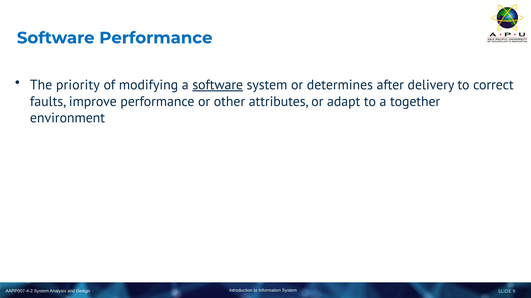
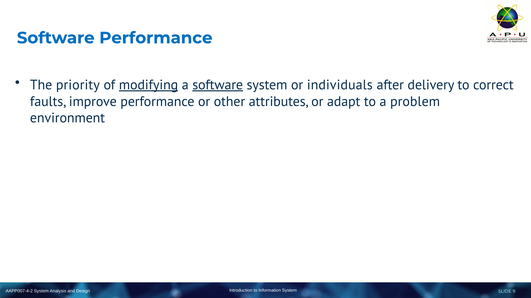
modifying underline: none -> present
determines: determines -> individuals
together: together -> problem
